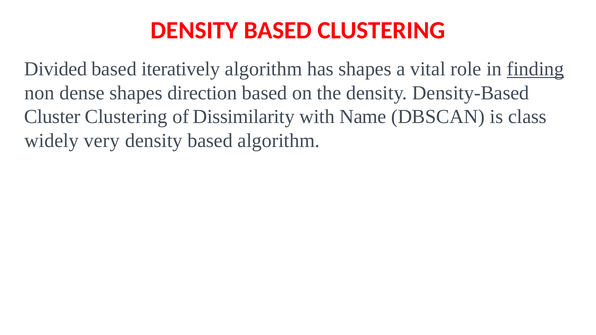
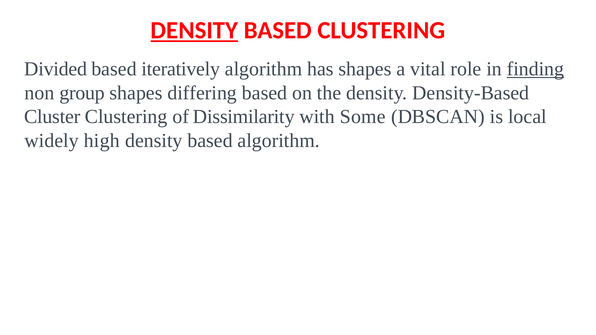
DENSITY at (194, 30) underline: none -> present
dense: dense -> group
direction: direction -> differing
Name: Name -> Some
class: class -> local
very: very -> high
